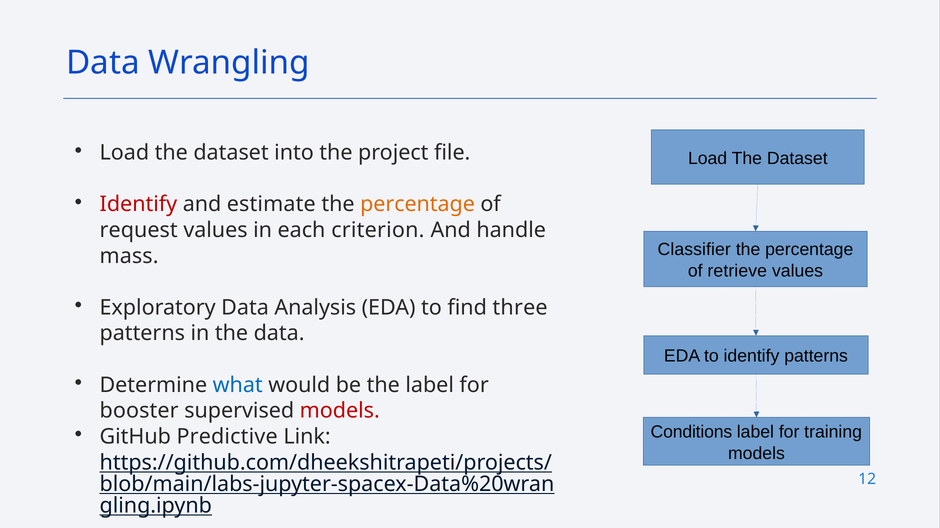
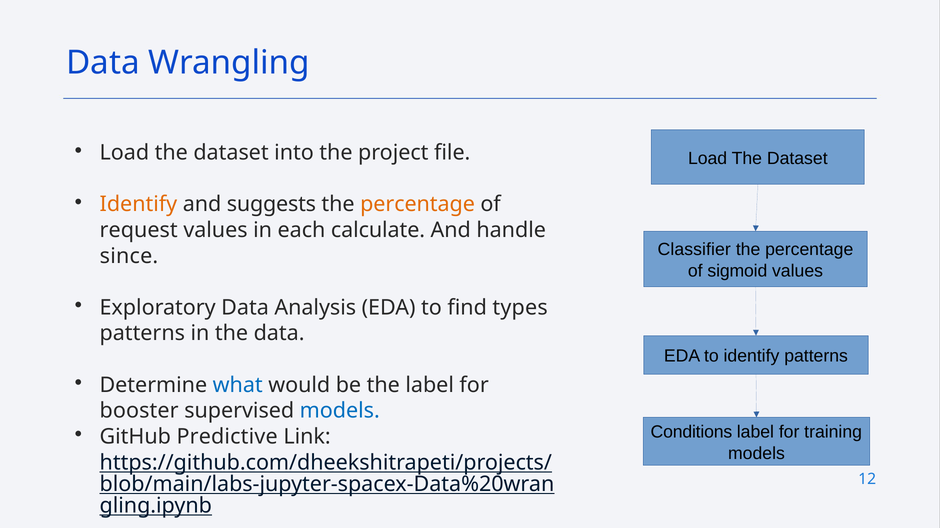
Identify at (138, 205) colour: red -> orange
estimate: estimate -> suggests
criterion: criterion -> calculate
mass: mass -> since
retrieve: retrieve -> sigmoid
three: three -> types
models at (340, 411) colour: red -> blue
